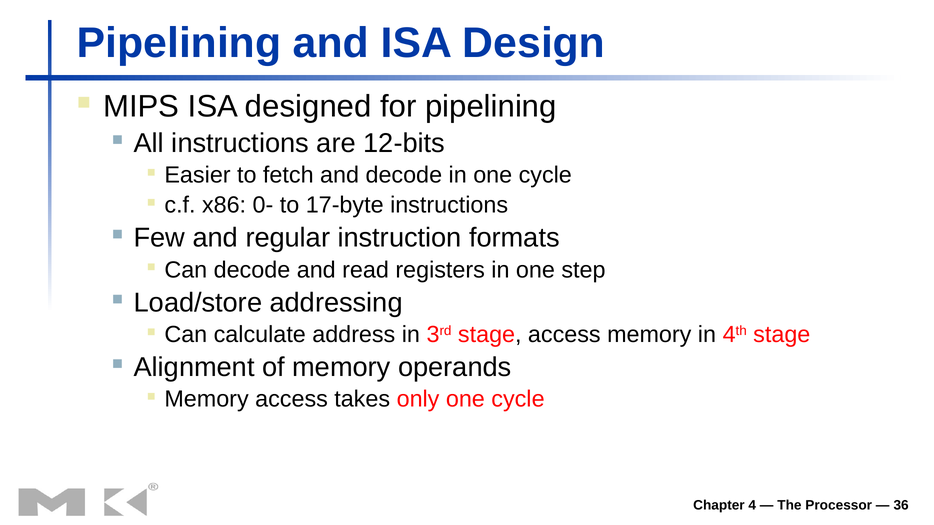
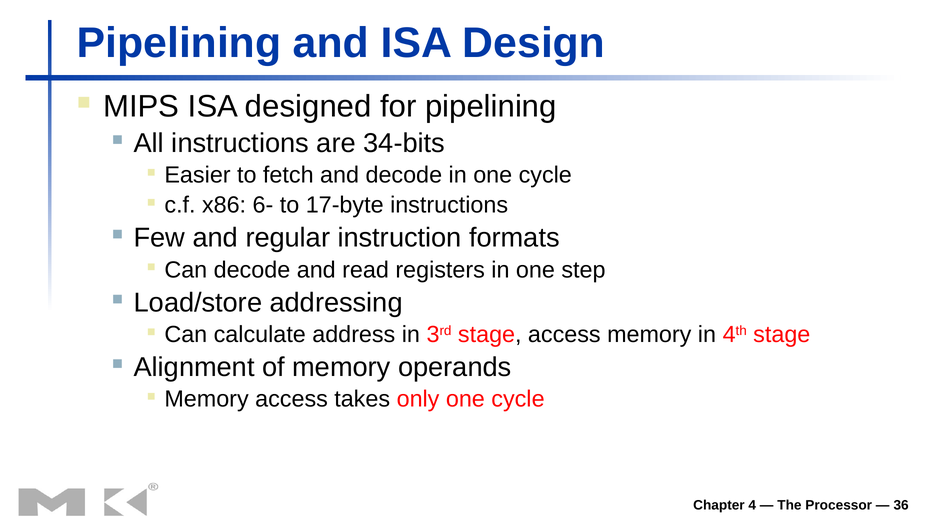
12-bits: 12-bits -> 34-bits
0-: 0- -> 6-
